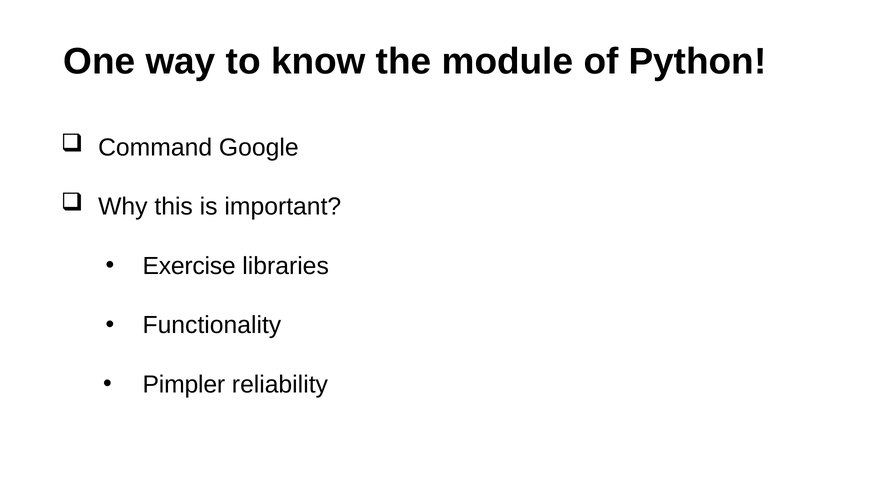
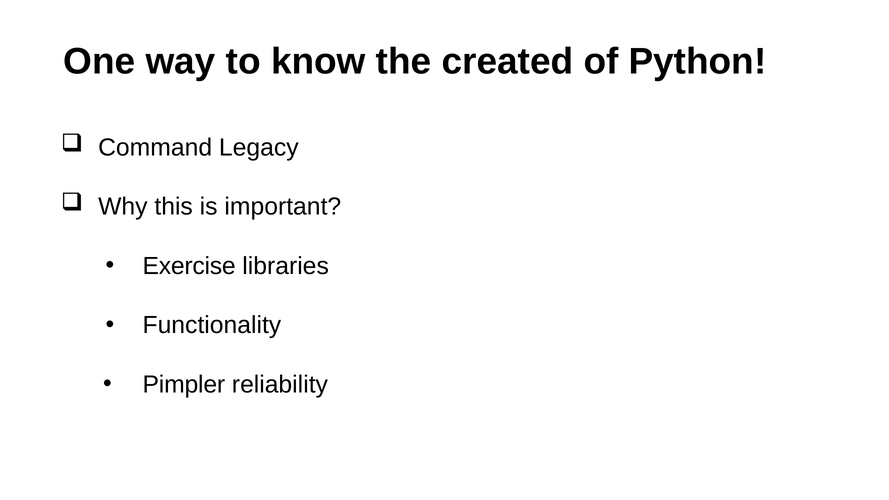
module: module -> created
Google: Google -> Legacy
